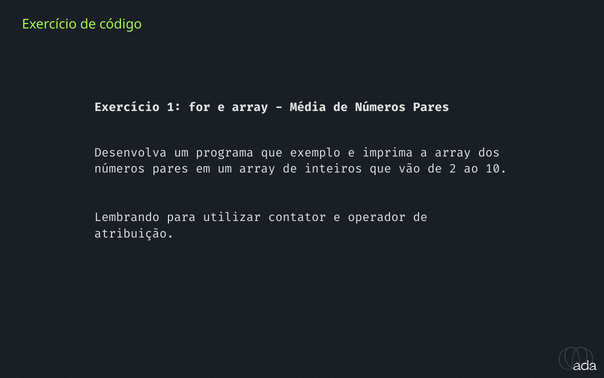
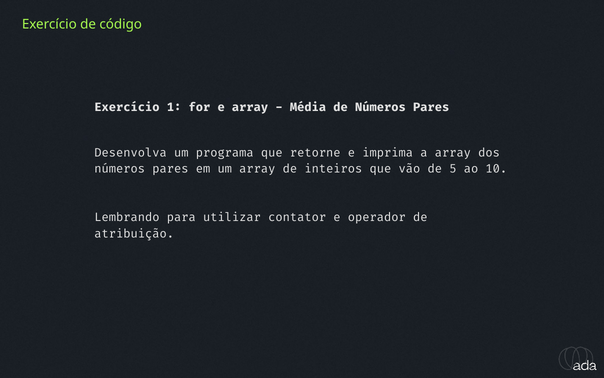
exemplo: exemplo -> retorne
2: 2 -> 5
